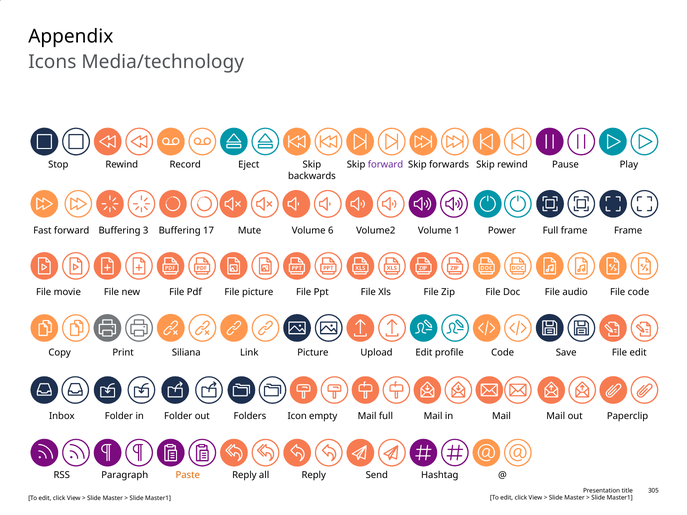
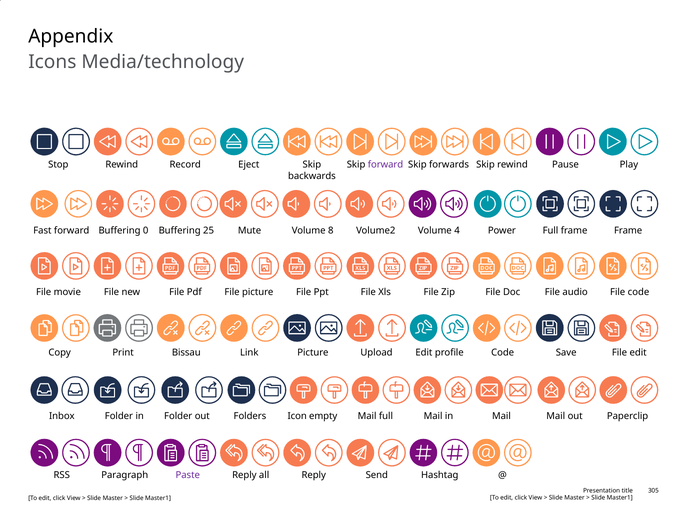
3: 3 -> 0
17: 17 -> 25
6: 6 -> 8
1: 1 -> 4
Siliana: Siliana -> Bissau
Paste colour: orange -> purple
